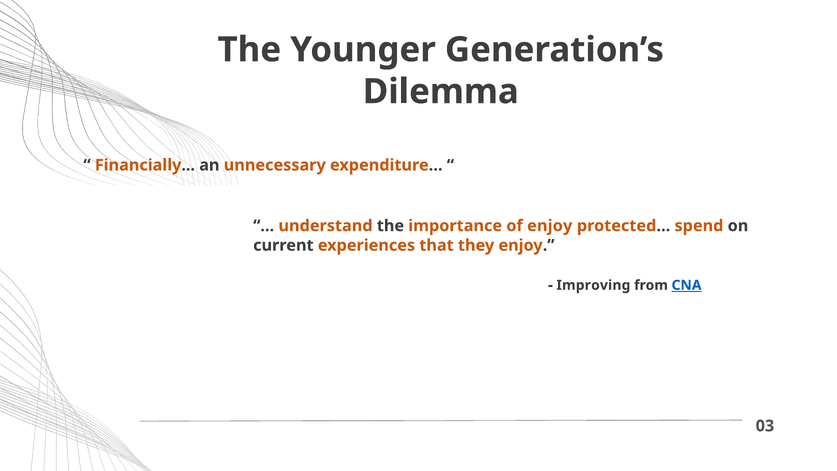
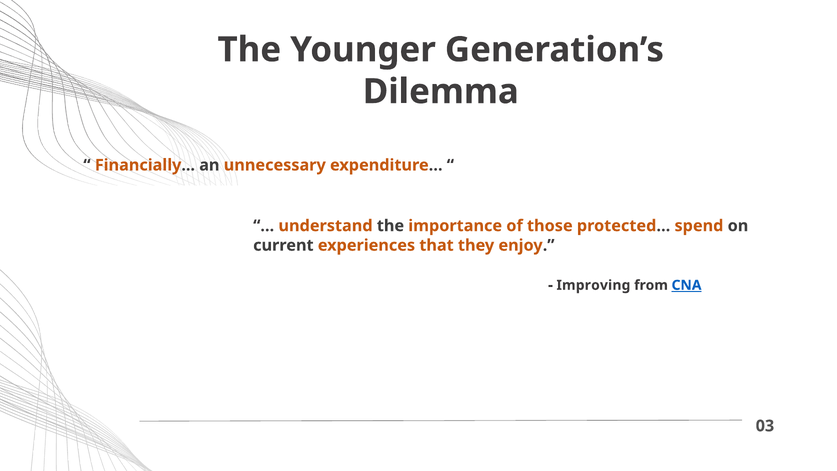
of enjoy: enjoy -> those
